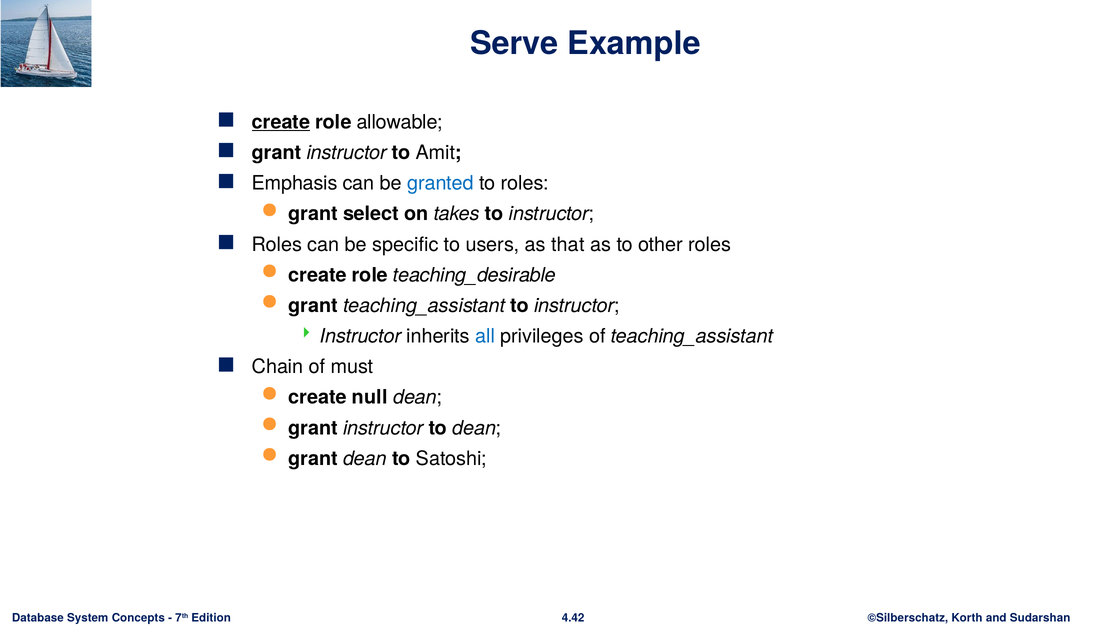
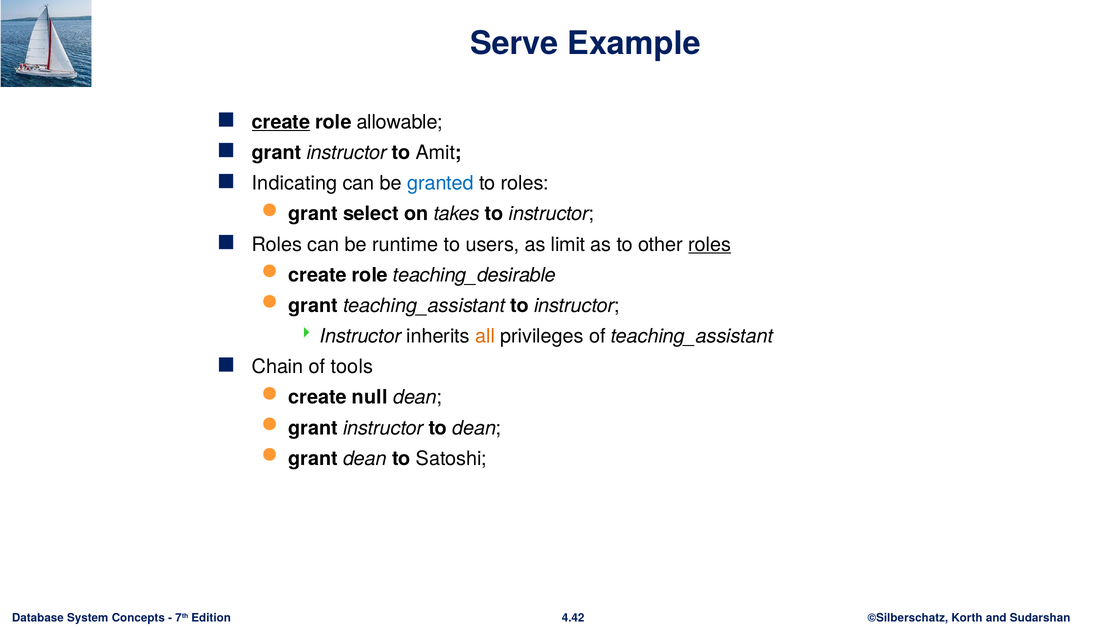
Emphasis: Emphasis -> Indicating
specific: specific -> runtime
that: that -> limit
roles at (710, 244) underline: none -> present
all colour: blue -> orange
must: must -> tools
